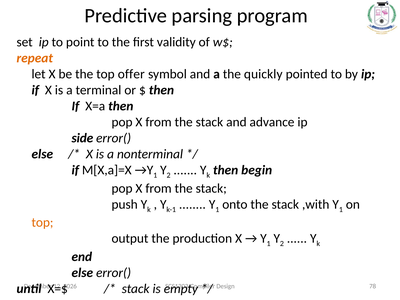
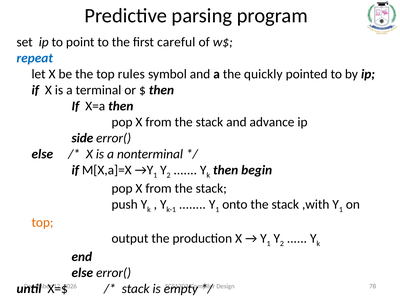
validity: validity -> careful
repeat colour: orange -> blue
offer: offer -> rules
